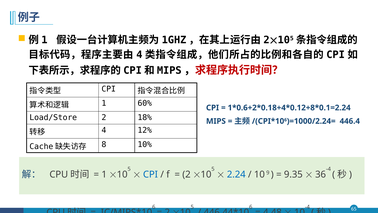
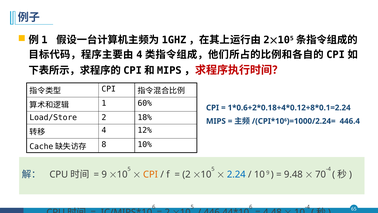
1 at (104, 174): 1 -> 9
CPI at (150, 174) colour: blue -> orange
9.35: 9.35 -> 9.48
36: 36 -> 70
